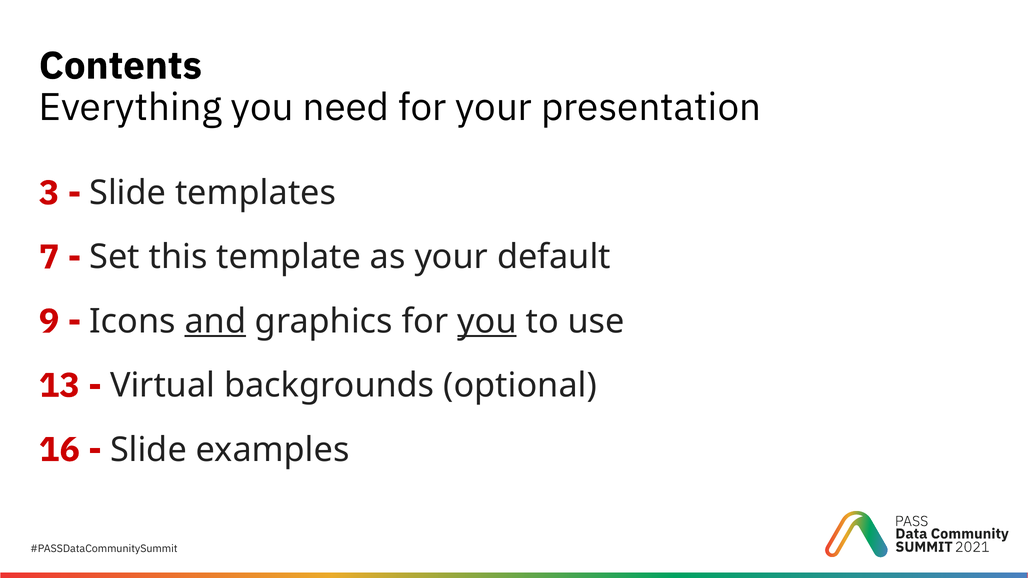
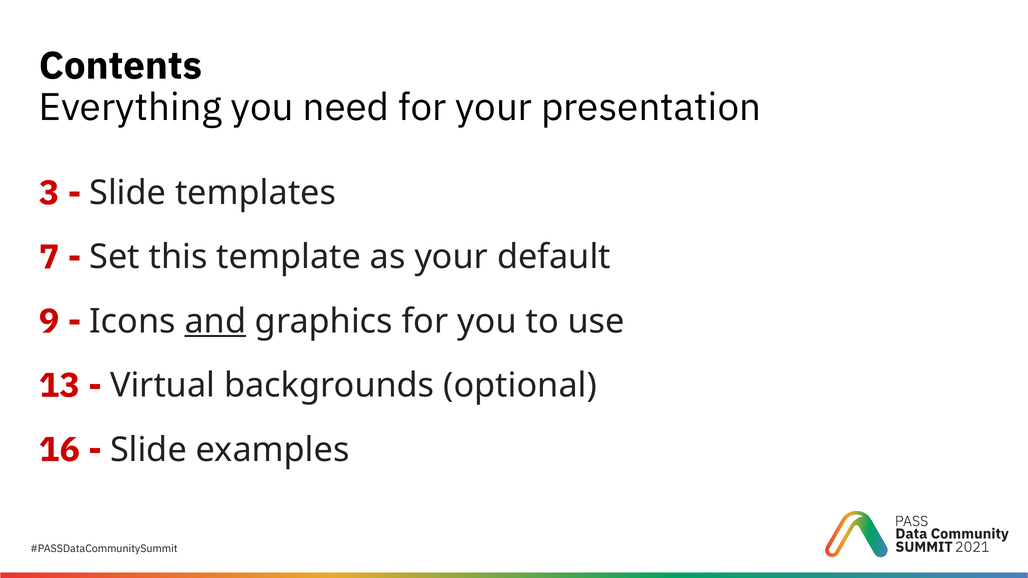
you at (487, 321) underline: present -> none
